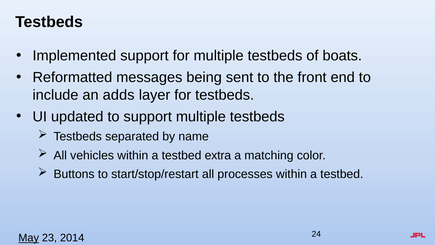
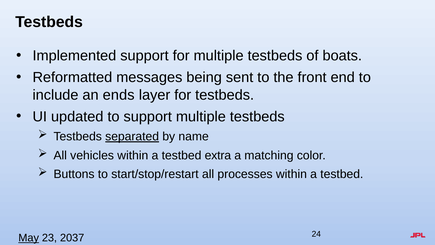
adds: adds -> ends
separated underline: none -> present
2014: 2014 -> 2037
